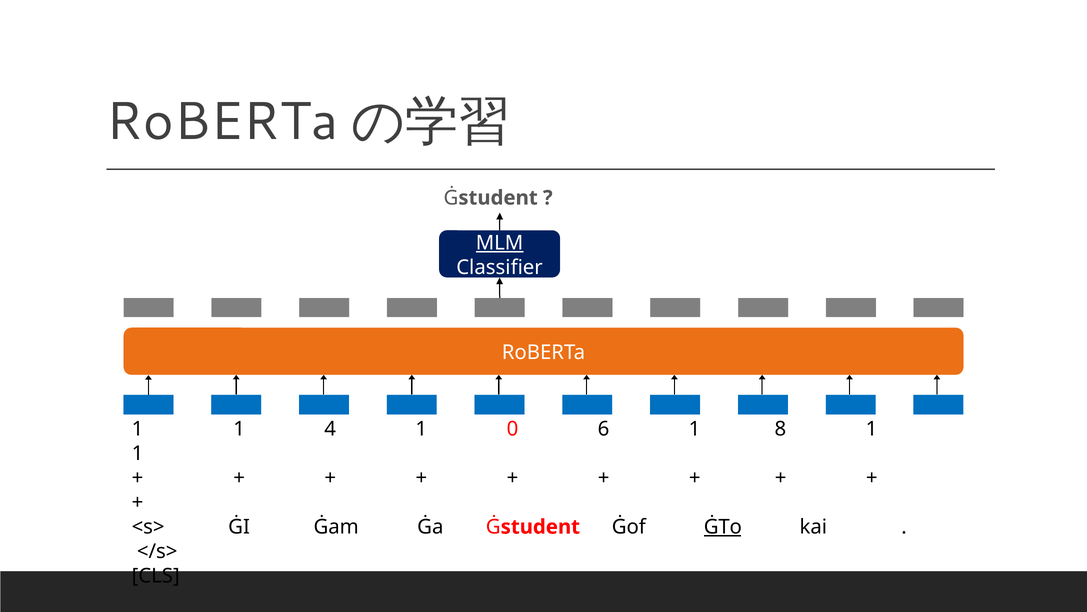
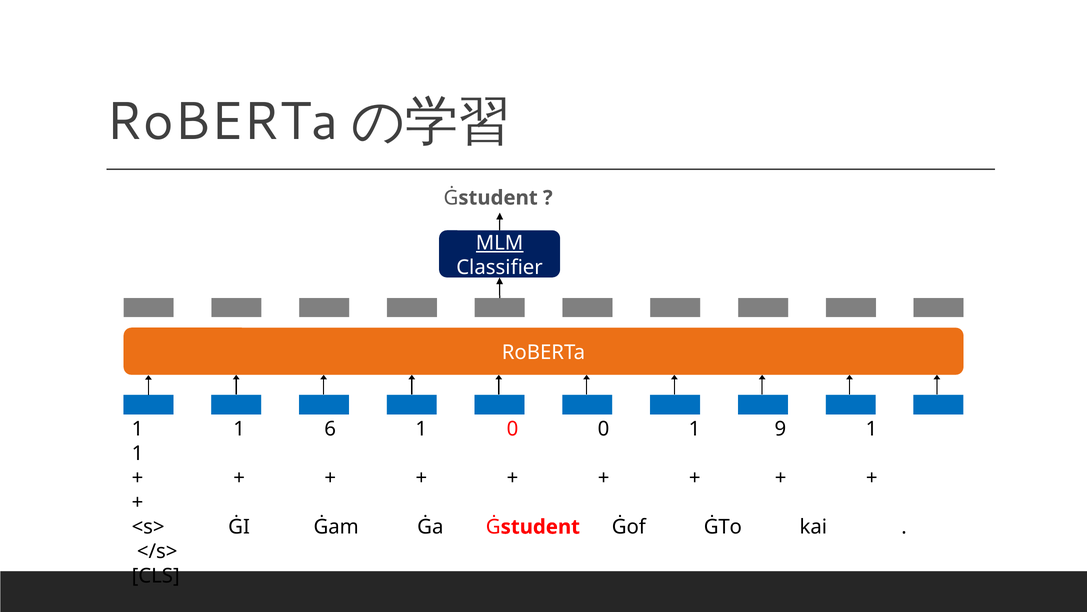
4: 4 -> 6
0 6: 6 -> 0
8: 8 -> 9
ĠTo underline: present -> none
